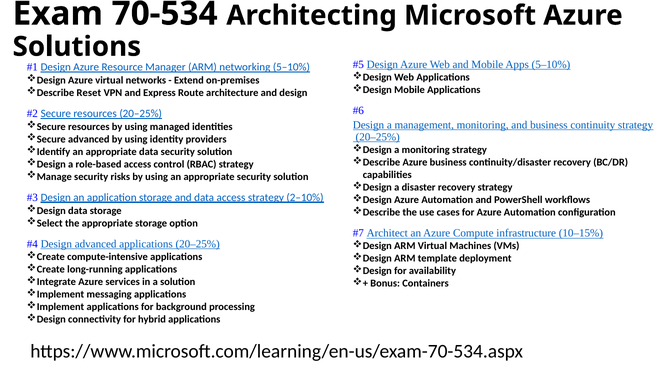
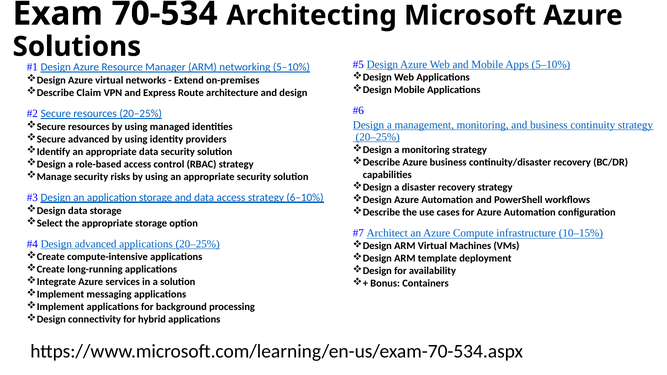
Reset: Reset -> Claim
2–10%: 2–10% -> 6–10%
